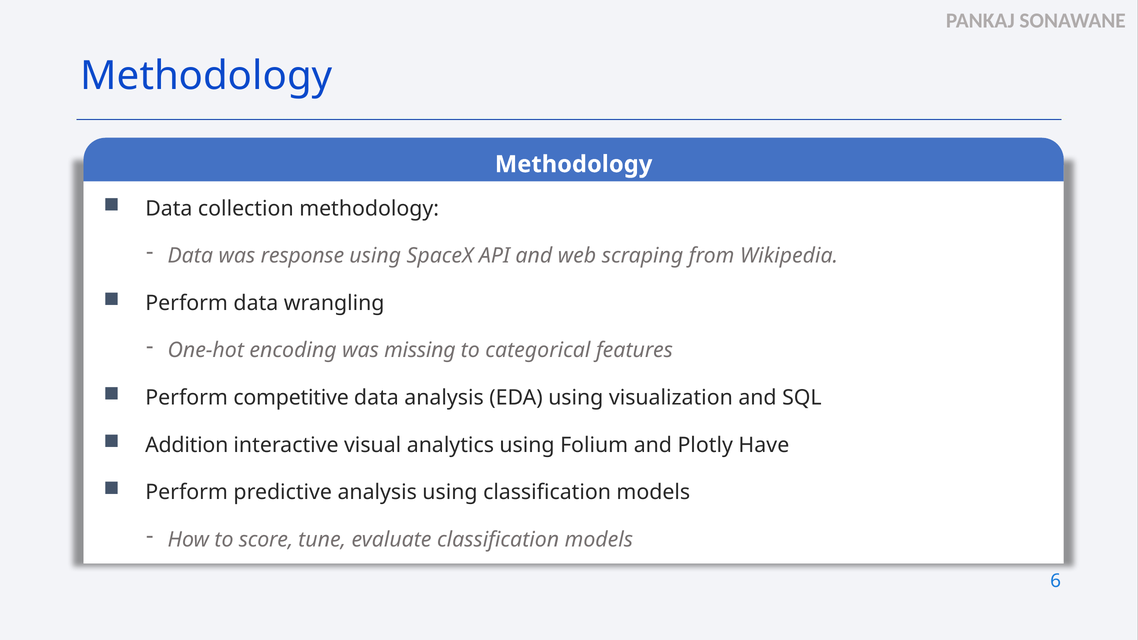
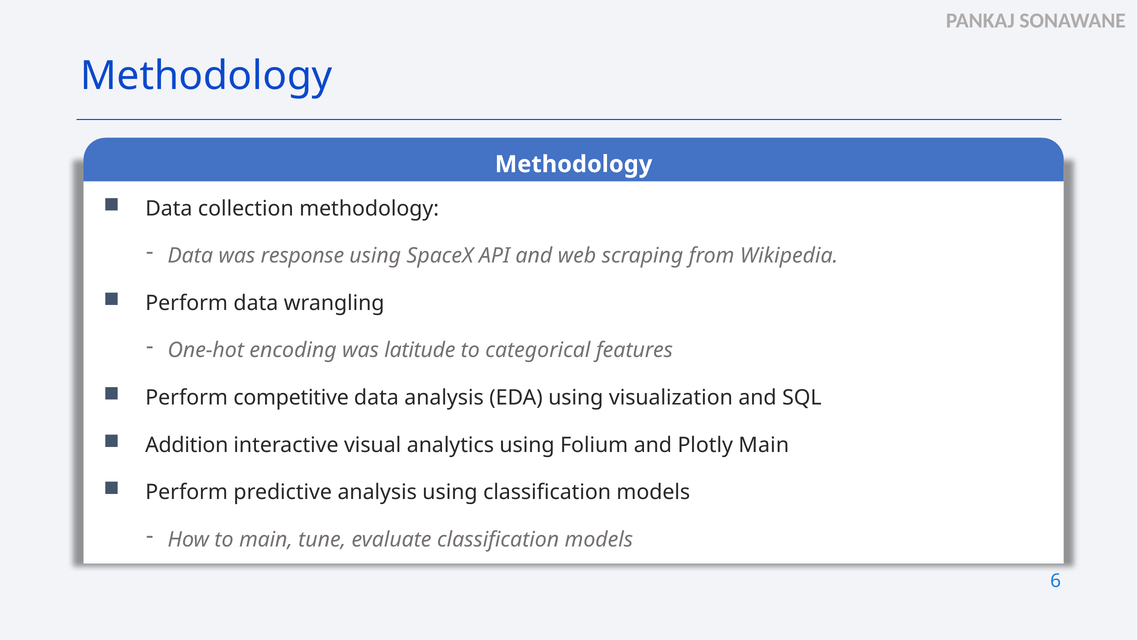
missing: missing -> latitude
Plotly Have: Have -> Main
to score: score -> main
